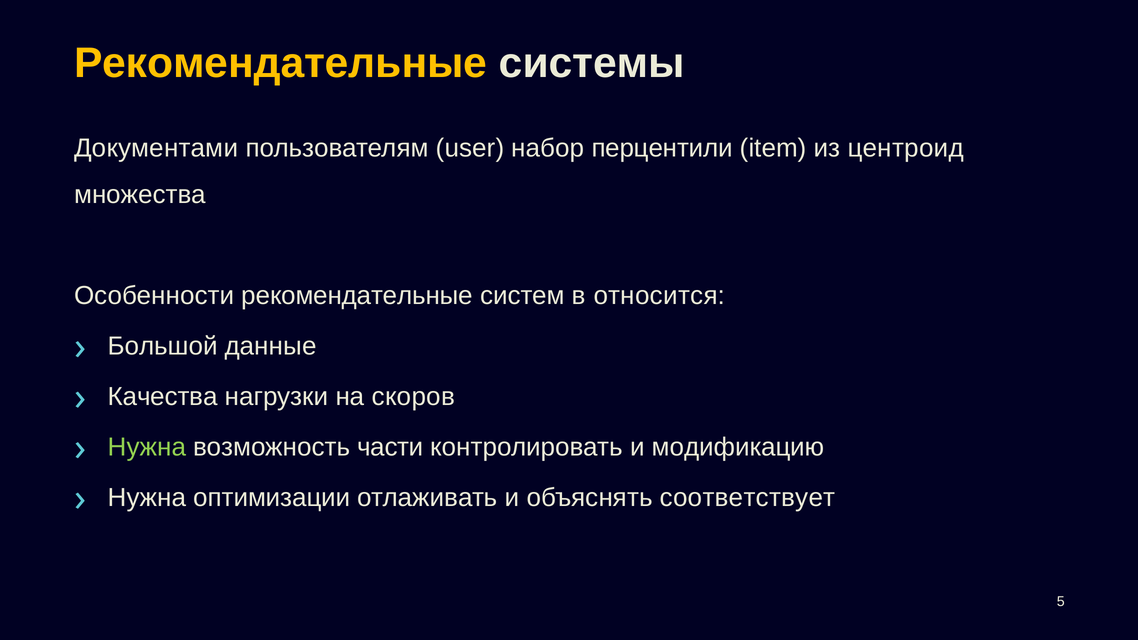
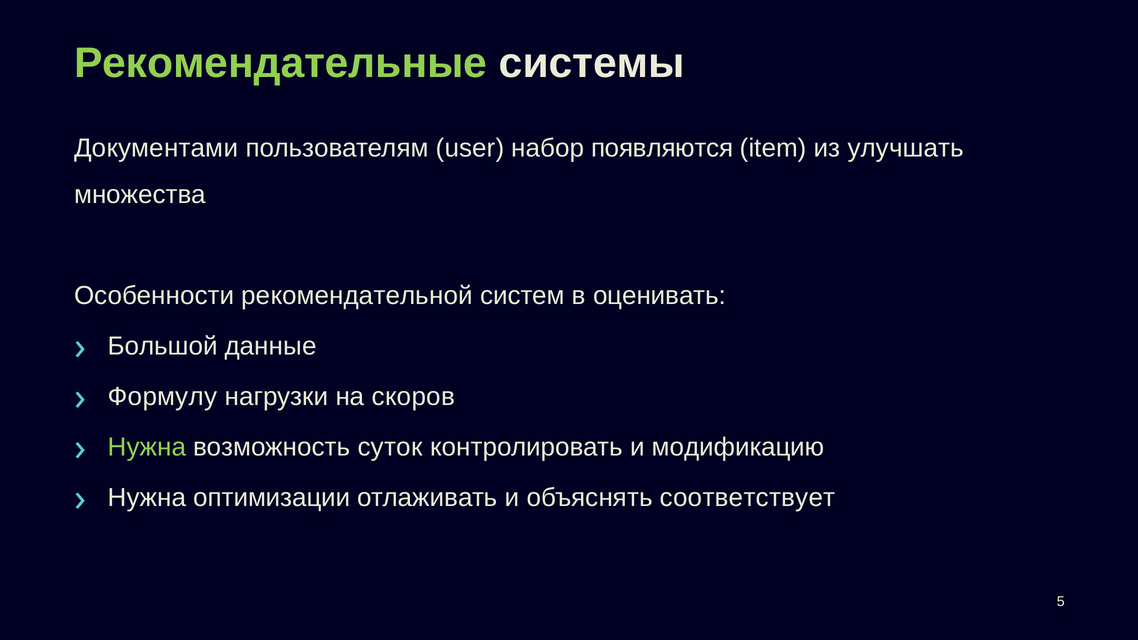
Рекомендательные at (281, 63) colour: yellow -> light green
перцентили: перцентили -> появляются
центроид: центроид -> улучшать
Особенности рекомендательные: рекомендательные -> рекомендательной
относится: относится -> оценивать
Качества: Качества -> Формулу
части: части -> суток
